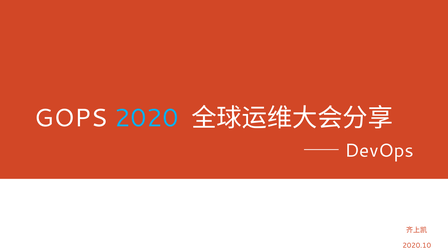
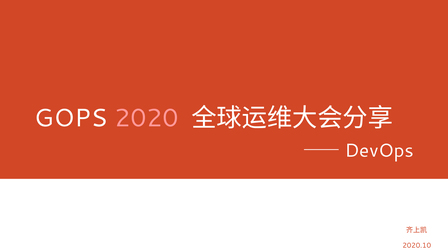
2020 colour: light blue -> pink
